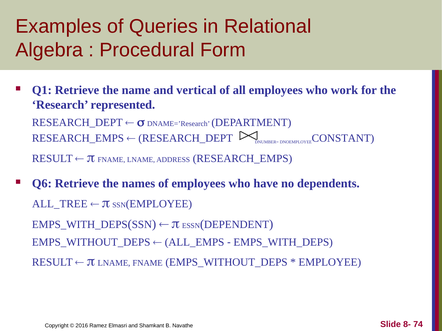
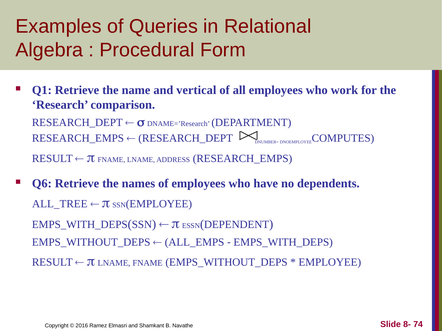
represented: represented -> comparison
CONSTANT: CONSTANT -> COMPUTES
